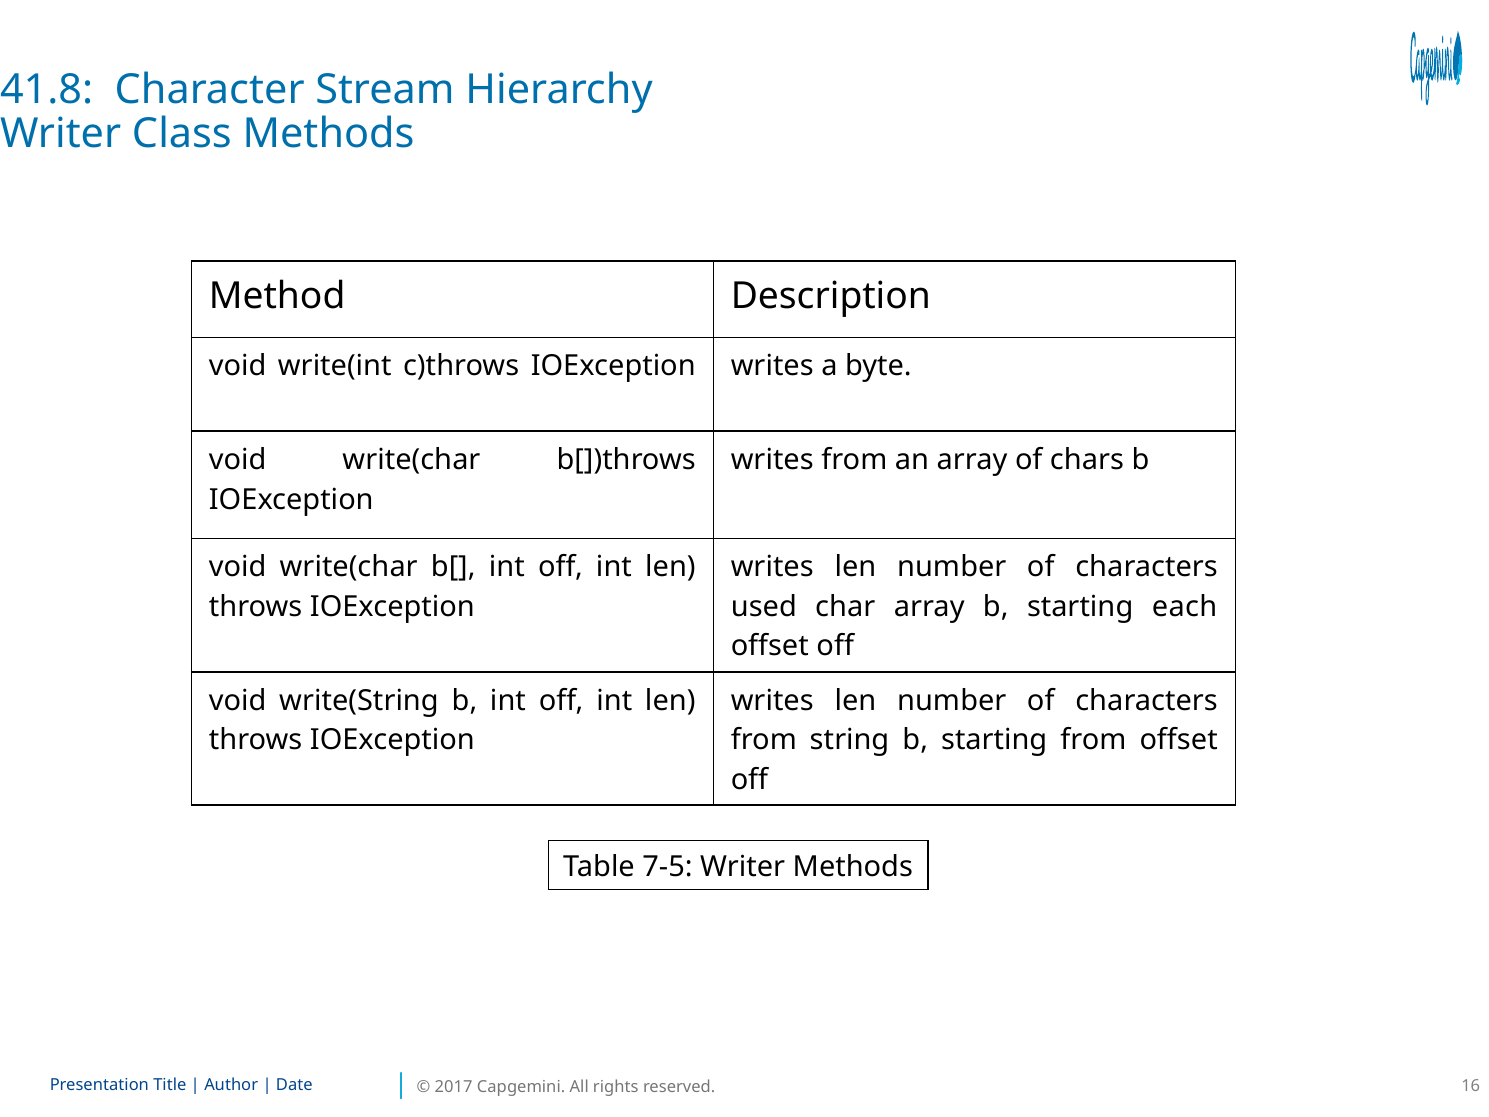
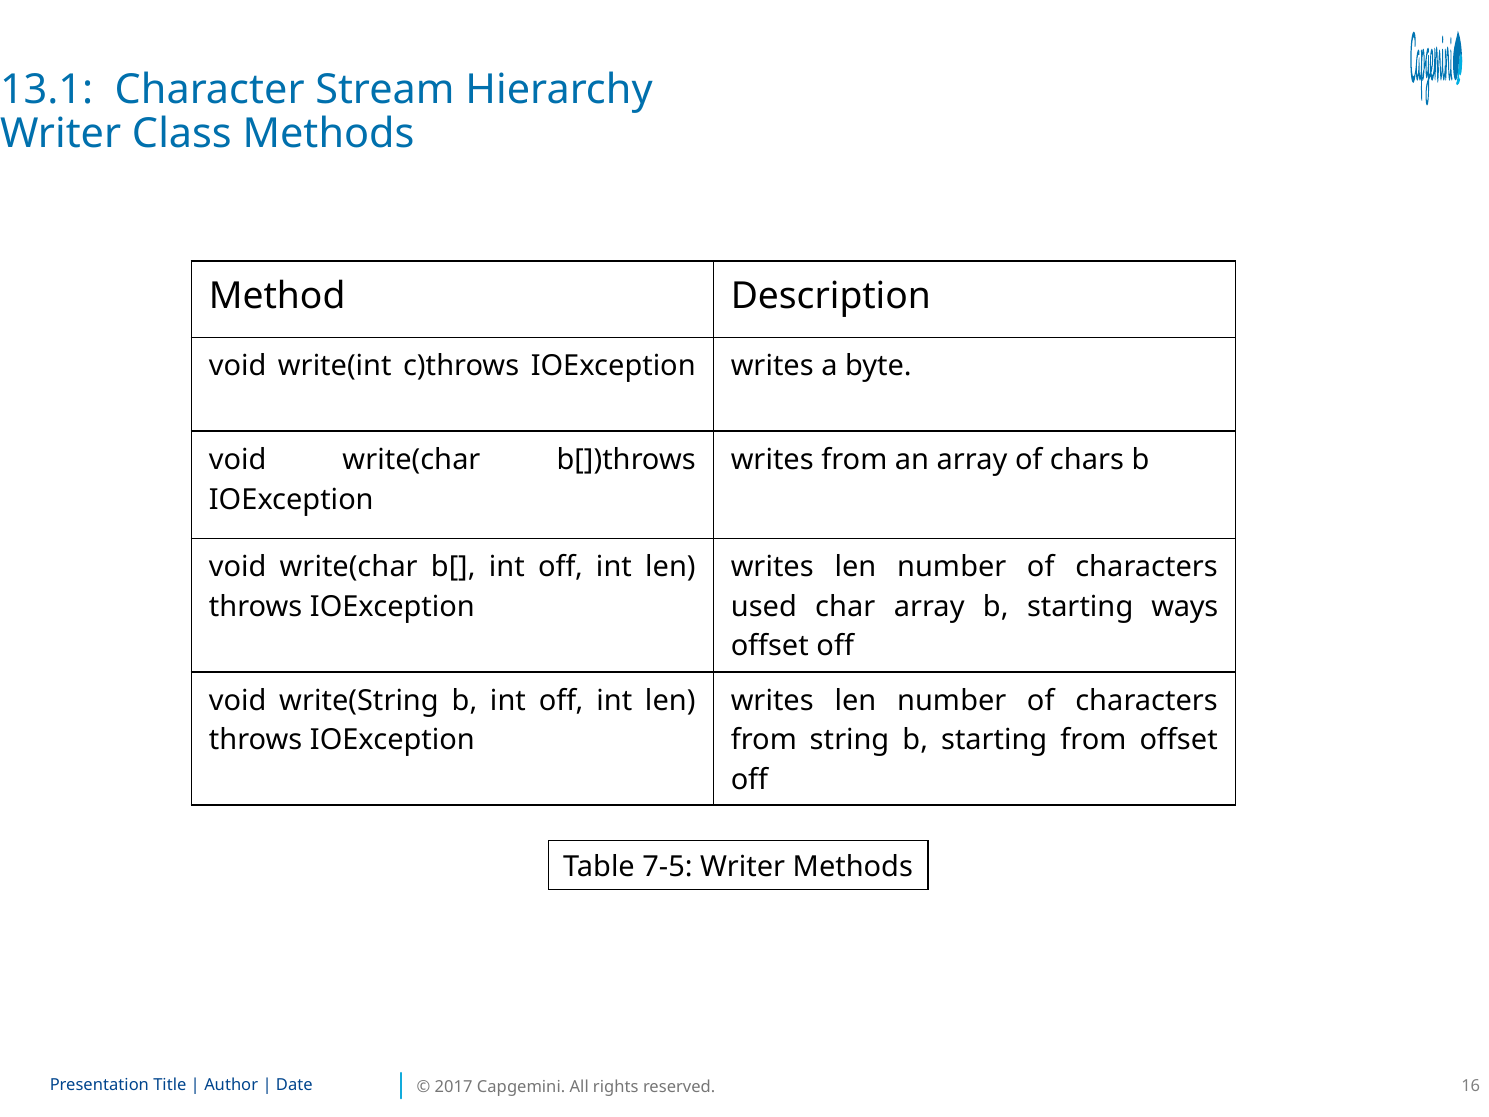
41.8: 41.8 -> 13.1
each: each -> ways
